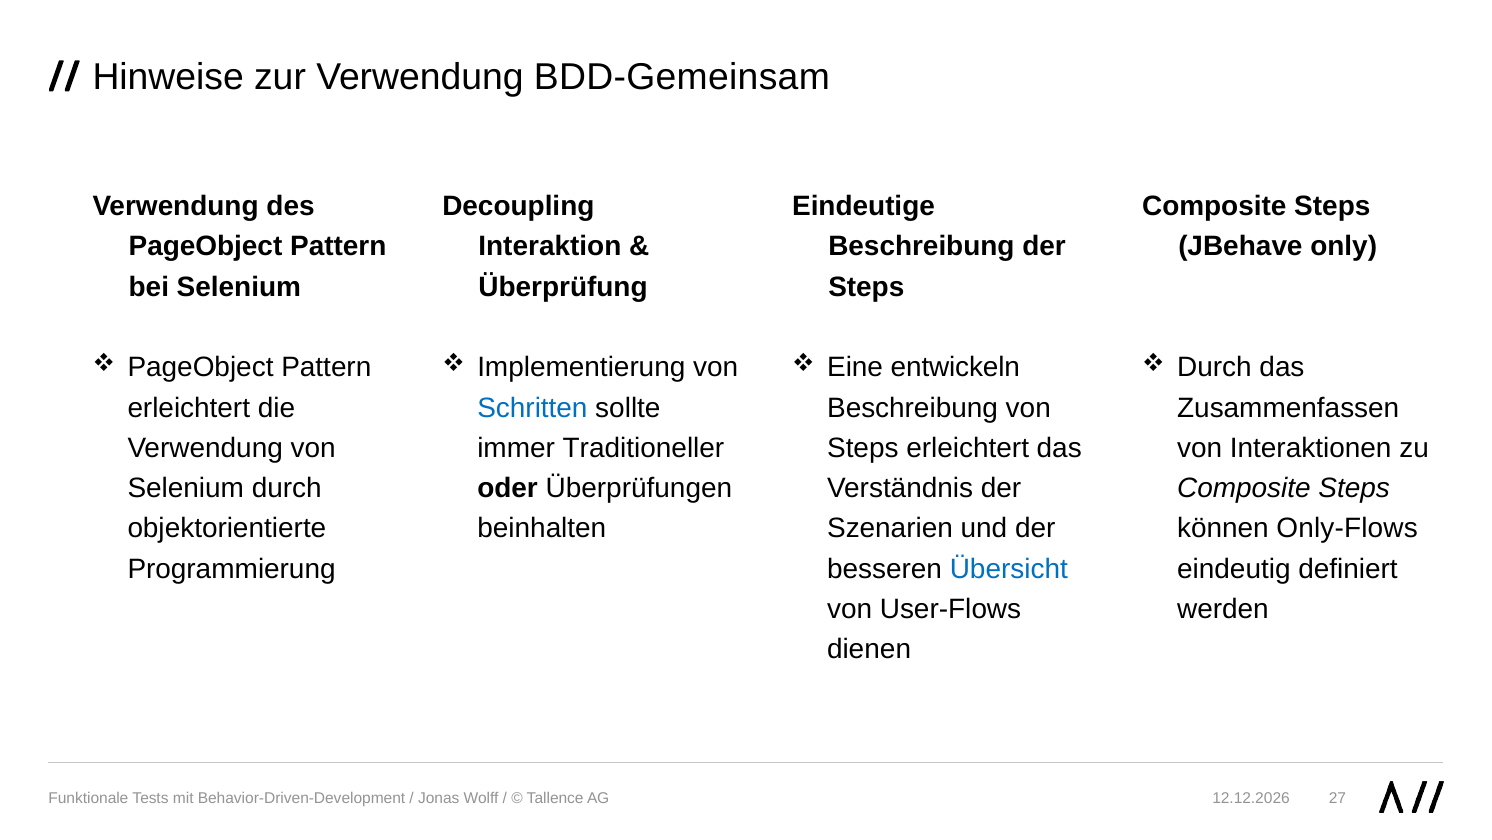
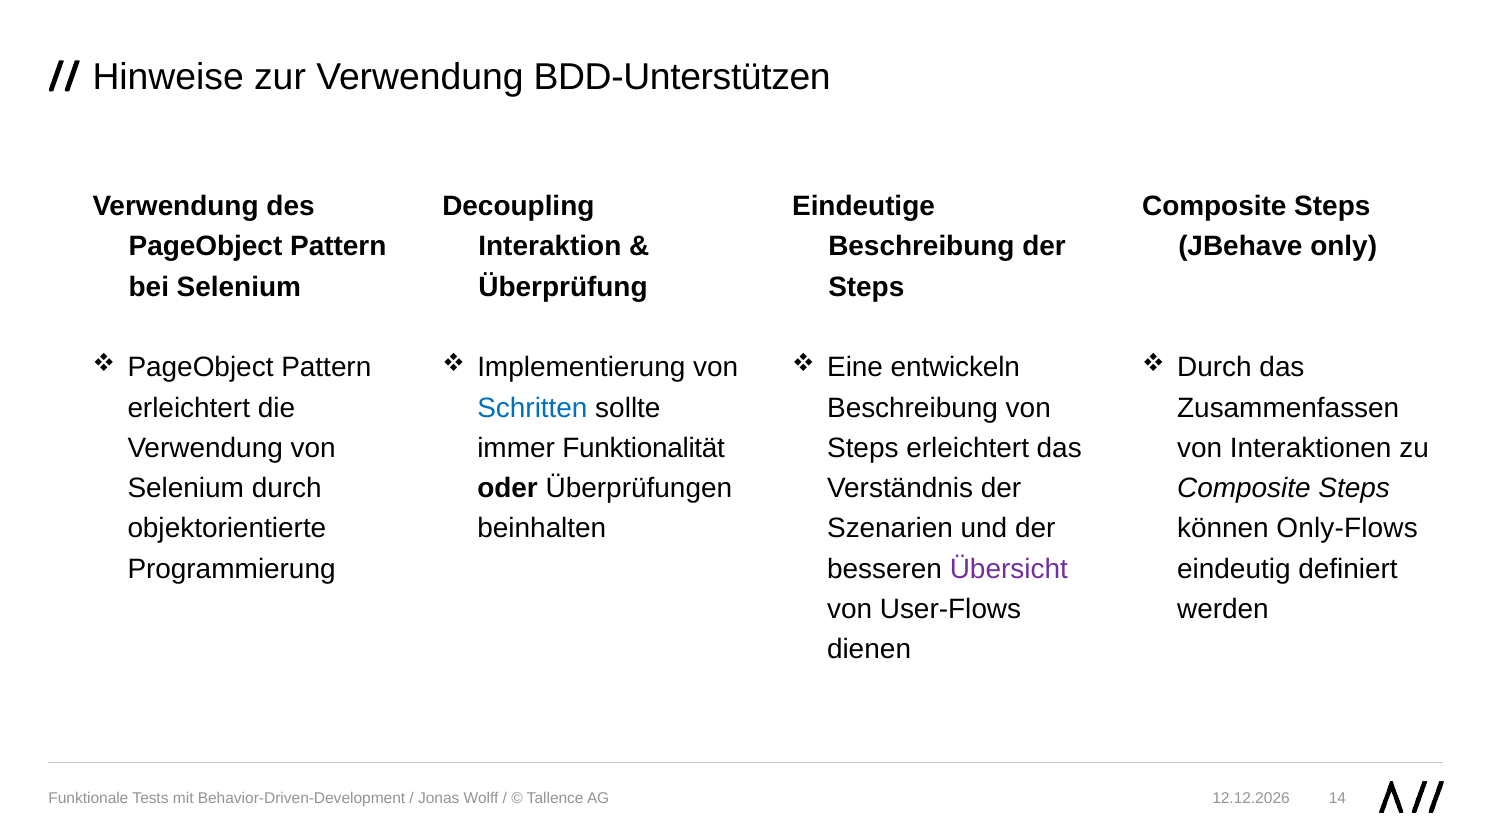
BDD-Gemeinsam: BDD-Gemeinsam -> BDD-Unterstützen
Traditioneller: Traditioneller -> Funktionalität
Übersicht colour: blue -> purple
27: 27 -> 14
